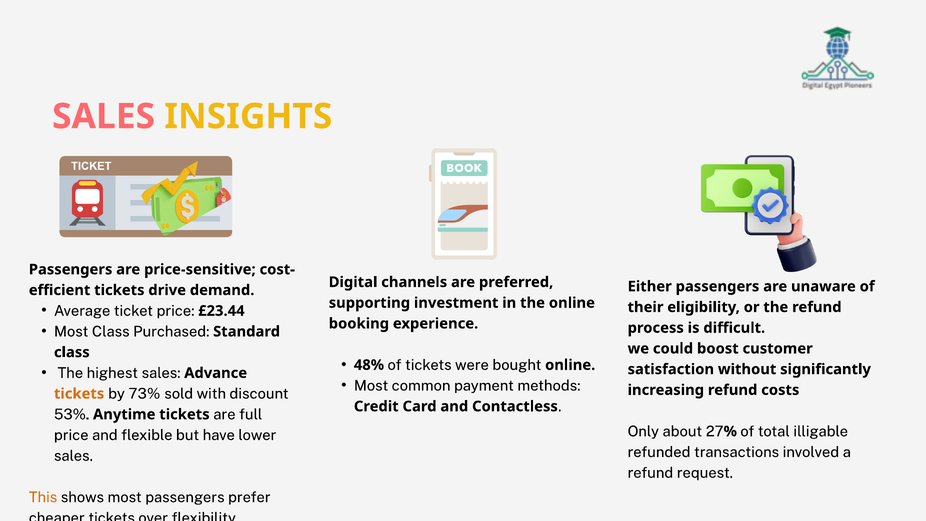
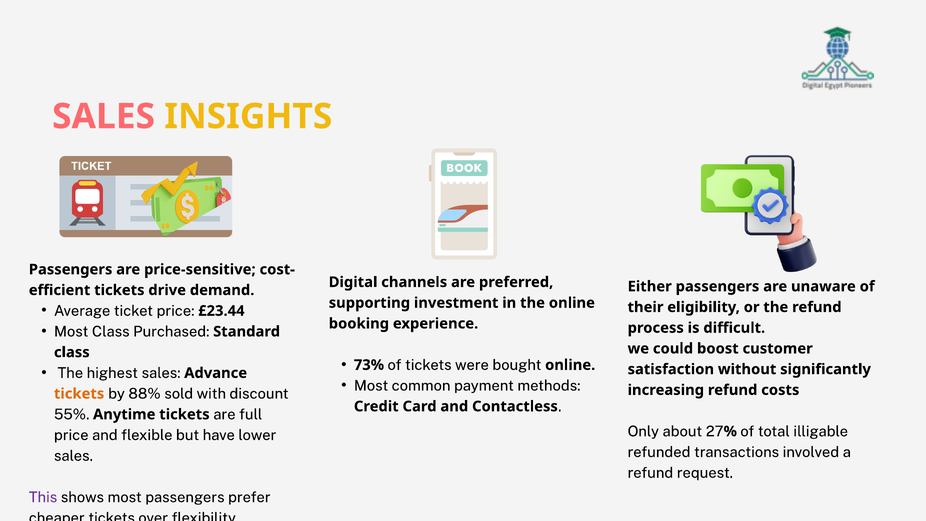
48%: 48% -> 73%
73%: 73% -> 88%
53%: 53% -> 55%
This colour: orange -> purple
